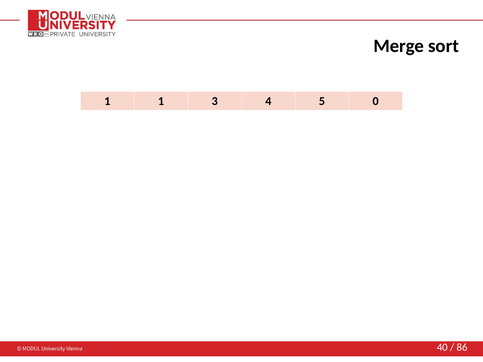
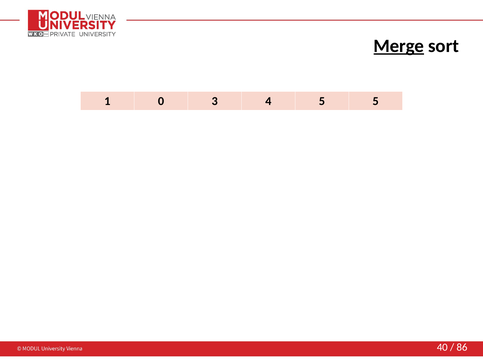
Merge underline: none -> present
1 1: 1 -> 0
5 0: 0 -> 5
